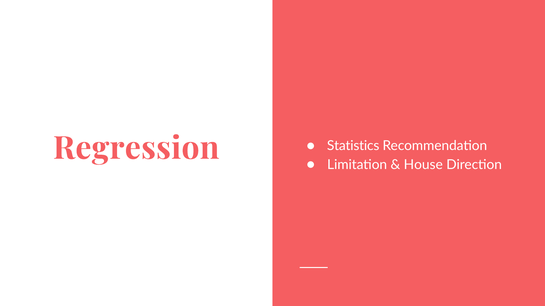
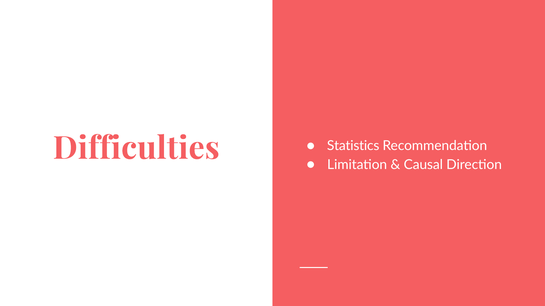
Regression: Regression -> Difficulties
House: House -> Causal
